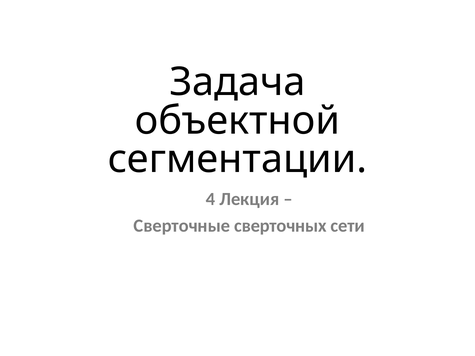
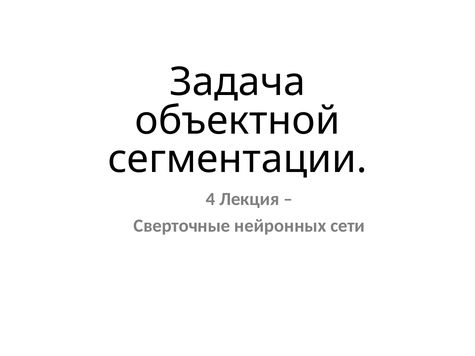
сверточных: сверточных -> нейронных
